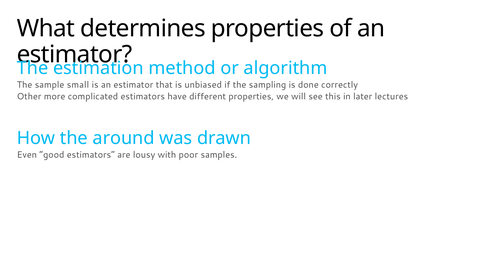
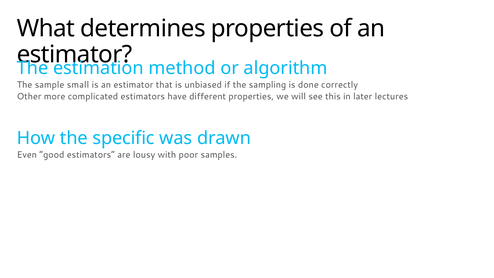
around: around -> specific
